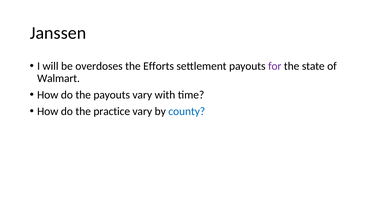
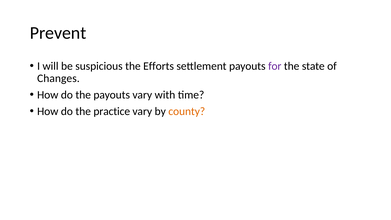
Janssen: Janssen -> Prevent
overdoses: overdoses -> suspicious
Walmart: Walmart -> Changes
county colour: blue -> orange
